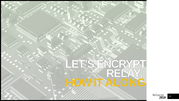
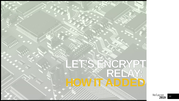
ALONG: ALONG -> ADDED
